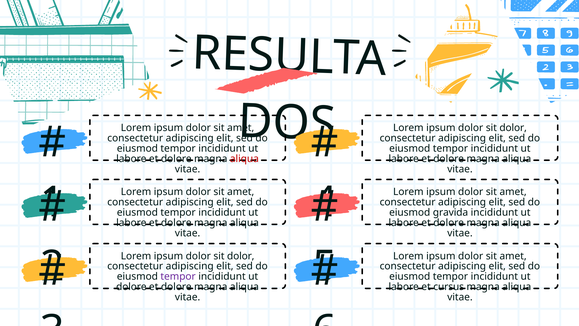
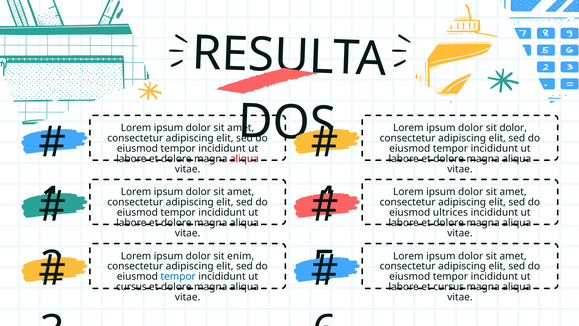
gravida: gravida -> ultrices
dolor at (241, 256): dolor -> enim
tempor at (178, 276) colour: purple -> blue
dolore at (131, 287): dolore -> cursus
